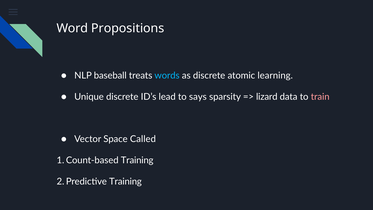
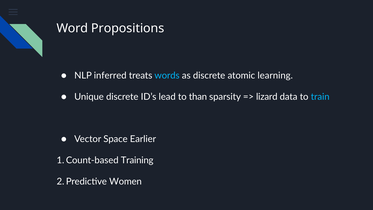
baseball: baseball -> inferred
says: says -> than
train colour: pink -> light blue
Called: Called -> Earlier
Training at (125, 181): Training -> Women
